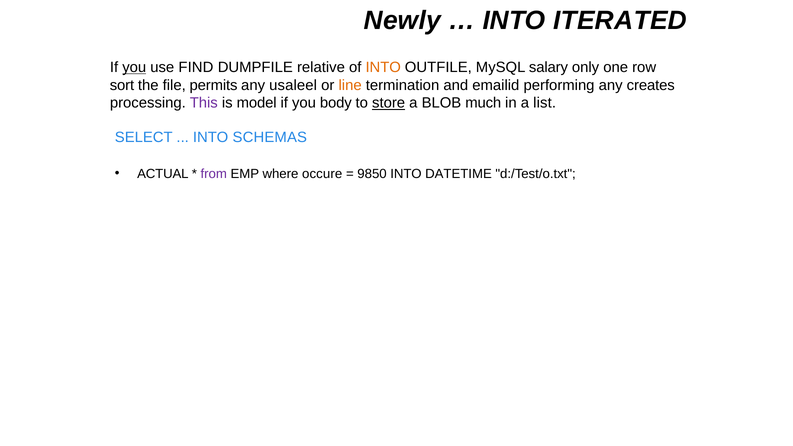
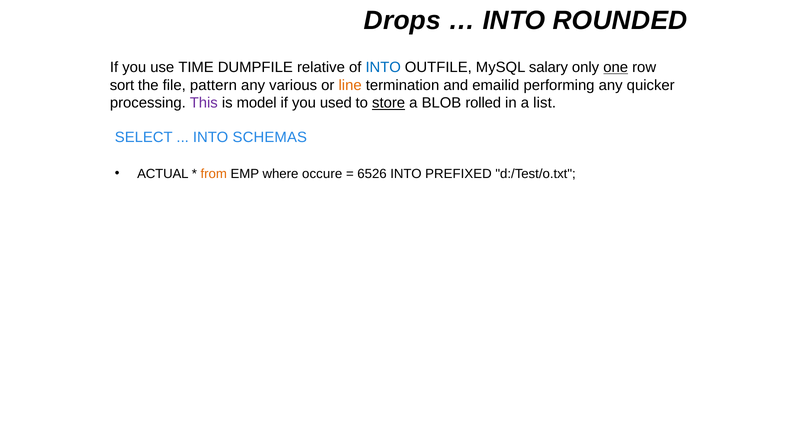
Newly: Newly -> Drops
ITERATED: ITERATED -> ROUNDED
you at (134, 67) underline: present -> none
FIND: FIND -> TIME
INTO at (383, 67) colour: orange -> blue
one underline: none -> present
permits: permits -> pattern
usaleel: usaleel -> various
creates: creates -> quicker
body: body -> used
much: much -> rolled
from colour: purple -> orange
9850: 9850 -> 6526
DATETIME: DATETIME -> PREFIXED
